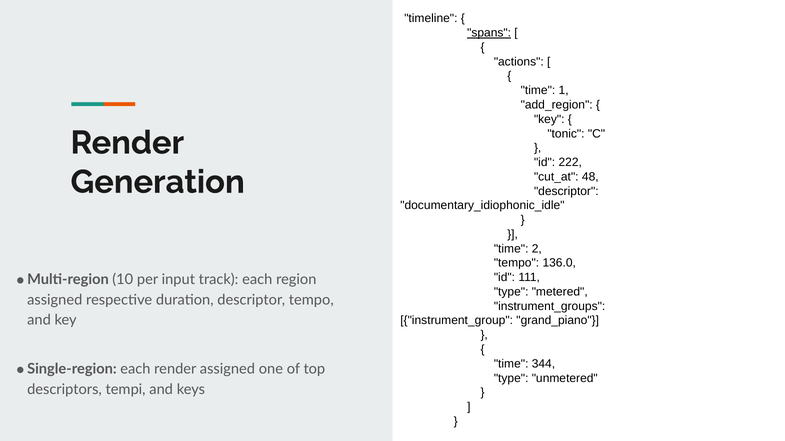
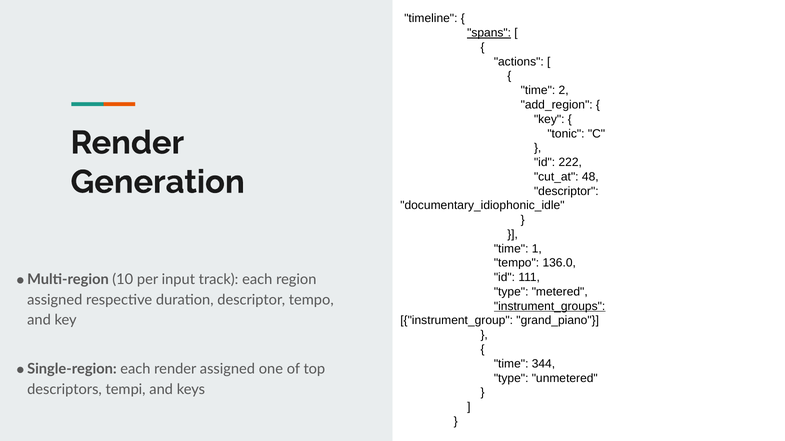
1: 1 -> 2
2: 2 -> 1
instrument_groups underline: none -> present
